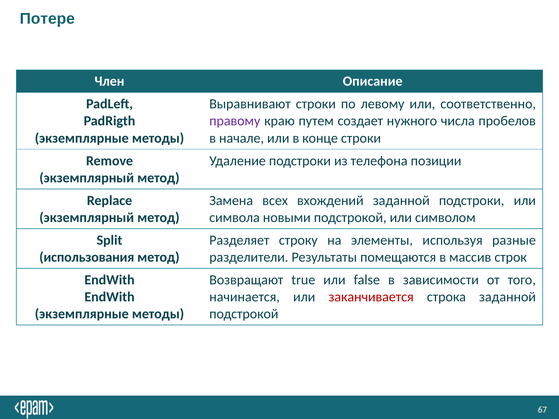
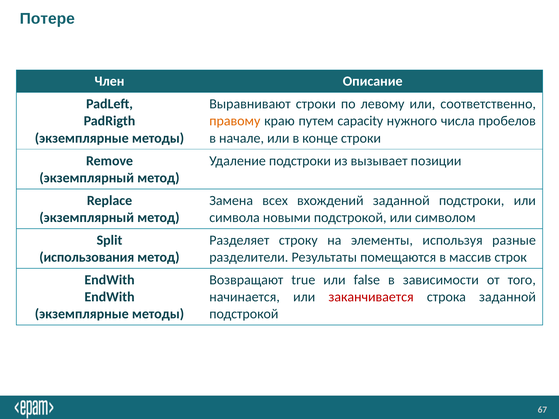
правому colour: purple -> orange
создает: создает -> capacity
телефона: телефона -> вызывает
